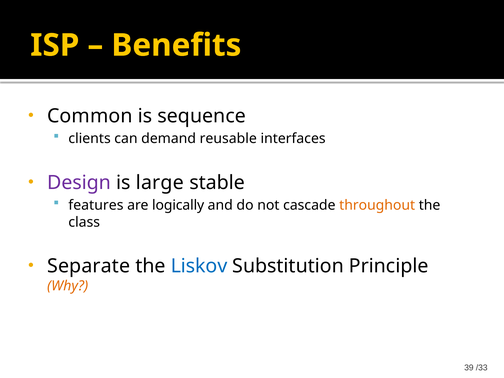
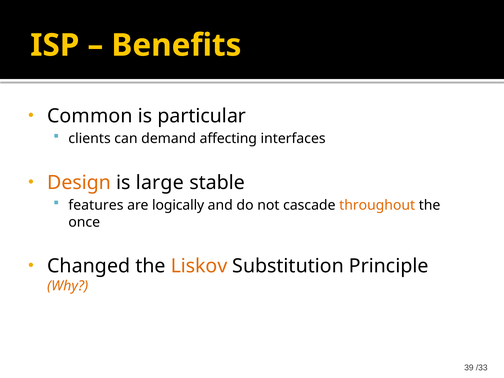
sequence: sequence -> particular
reusable: reusable -> affecting
Design colour: purple -> orange
class: class -> once
Separate: Separate -> Changed
Liskov colour: blue -> orange
